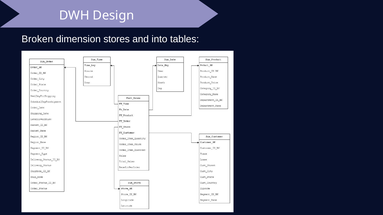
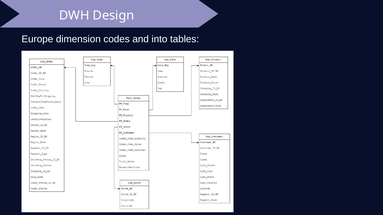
Broken: Broken -> Europe
stores: stores -> codes
